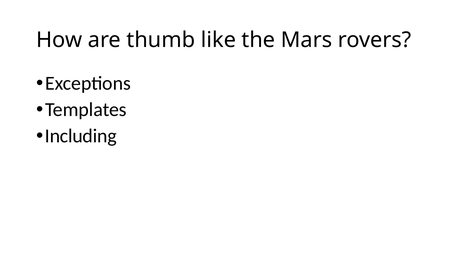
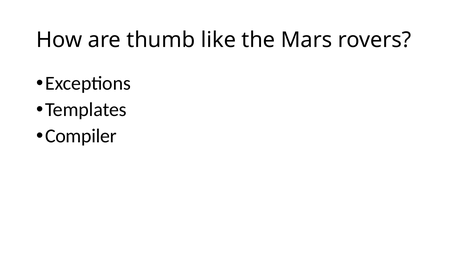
Including: Including -> Compiler
